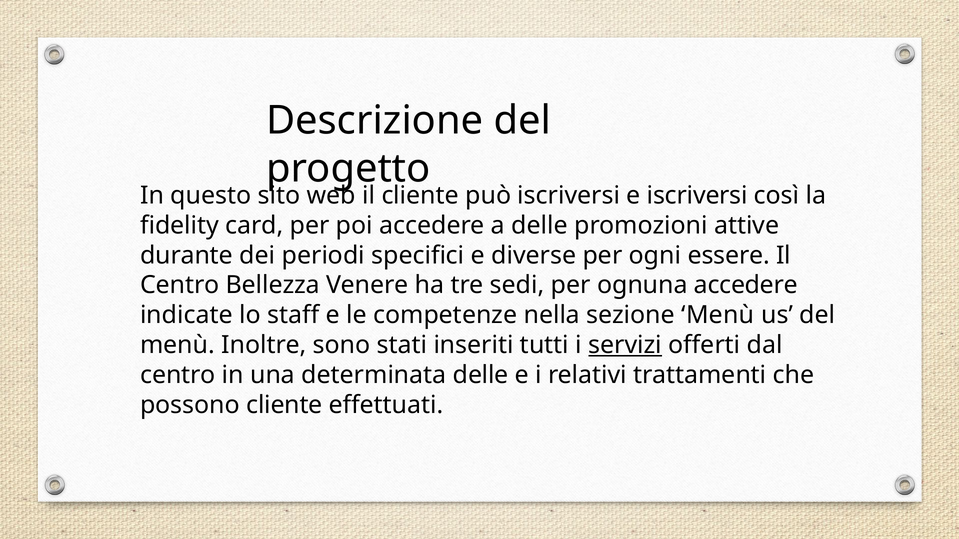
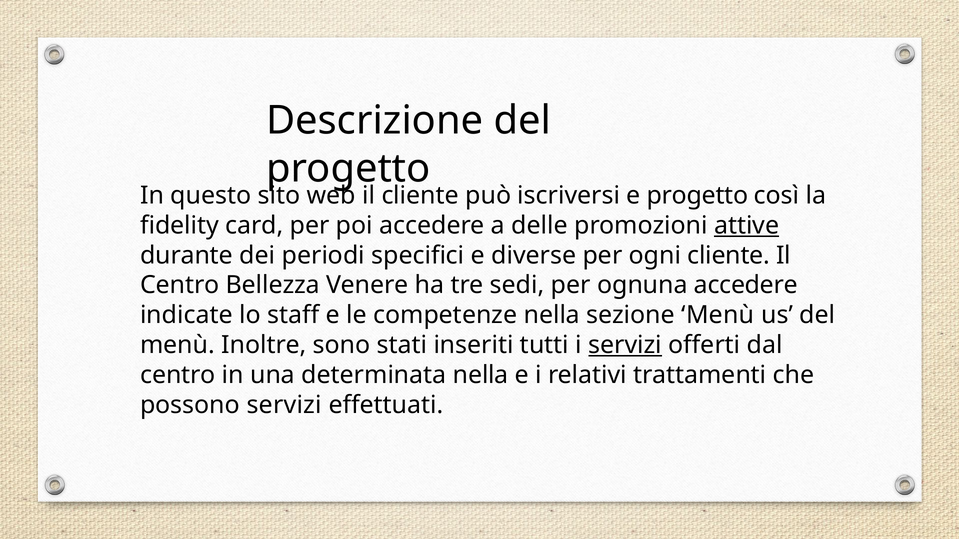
e iscriversi: iscriversi -> progetto
attive underline: none -> present
ogni essere: essere -> cliente
determinata delle: delle -> nella
possono cliente: cliente -> servizi
